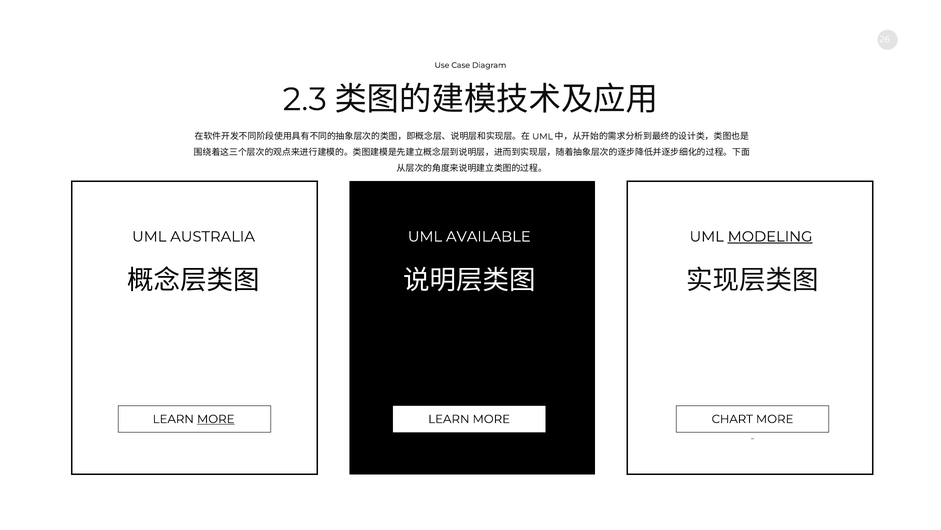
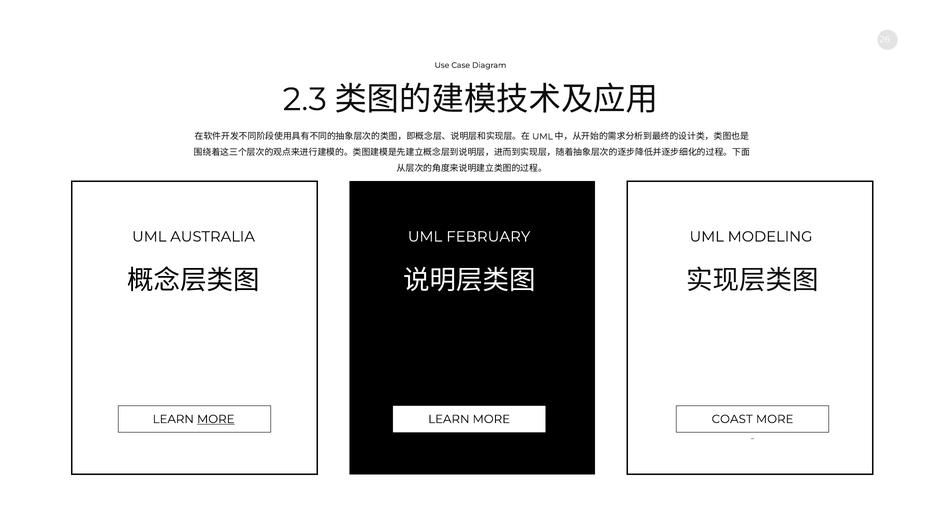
AVAILABLE: AVAILABLE -> FEBRUARY
MODELING underline: present -> none
CHART: CHART -> COAST
